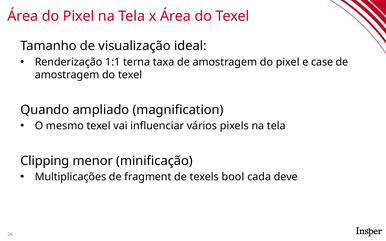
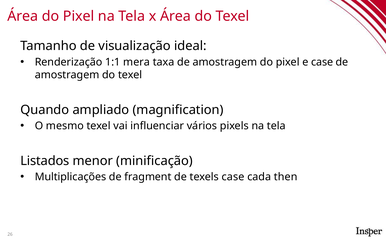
terna: terna -> mera
Clipping: Clipping -> Listados
texels bool: bool -> case
deve: deve -> then
